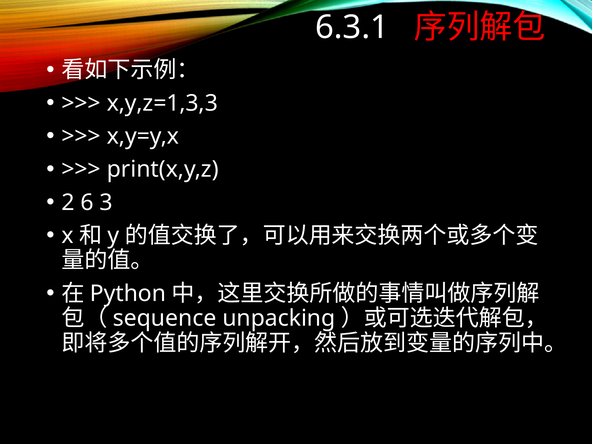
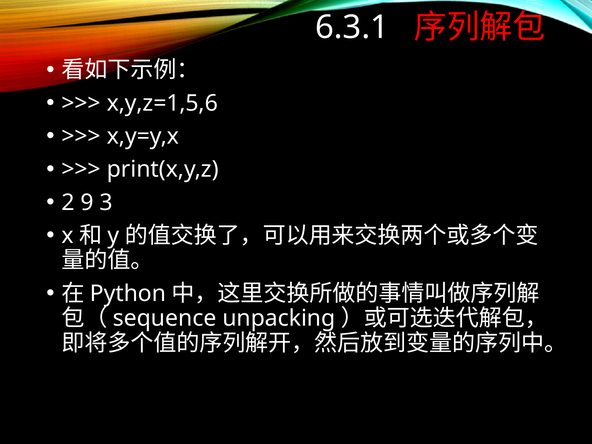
x,y,z=1,3,3: x,y,z=1,3,3 -> x,y,z=1,5,6
6: 6 -> 9
